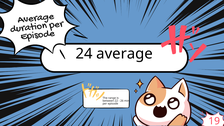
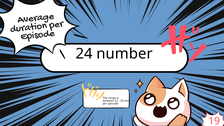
average: average -> number
